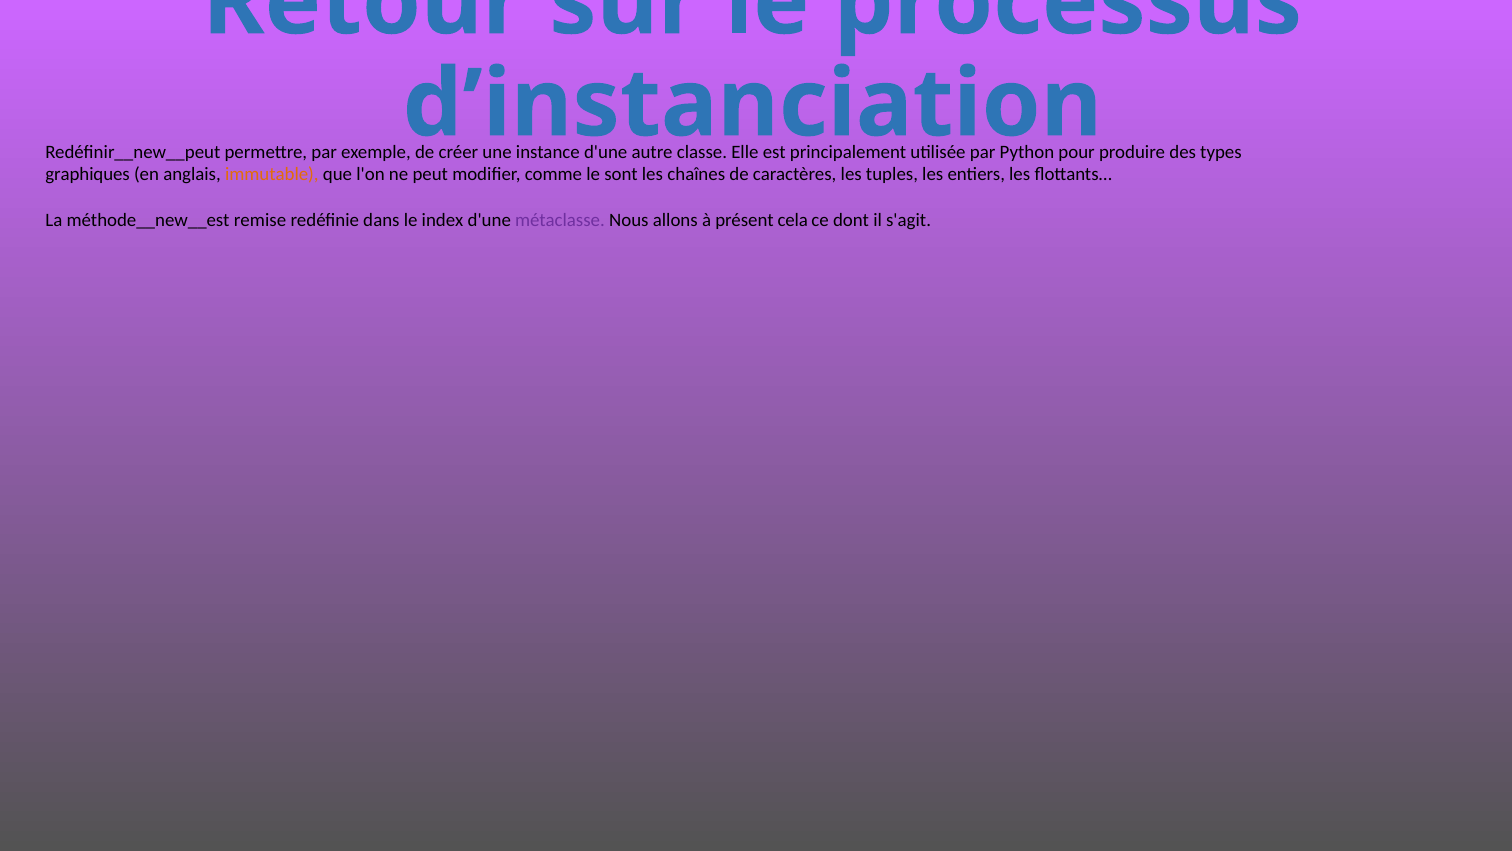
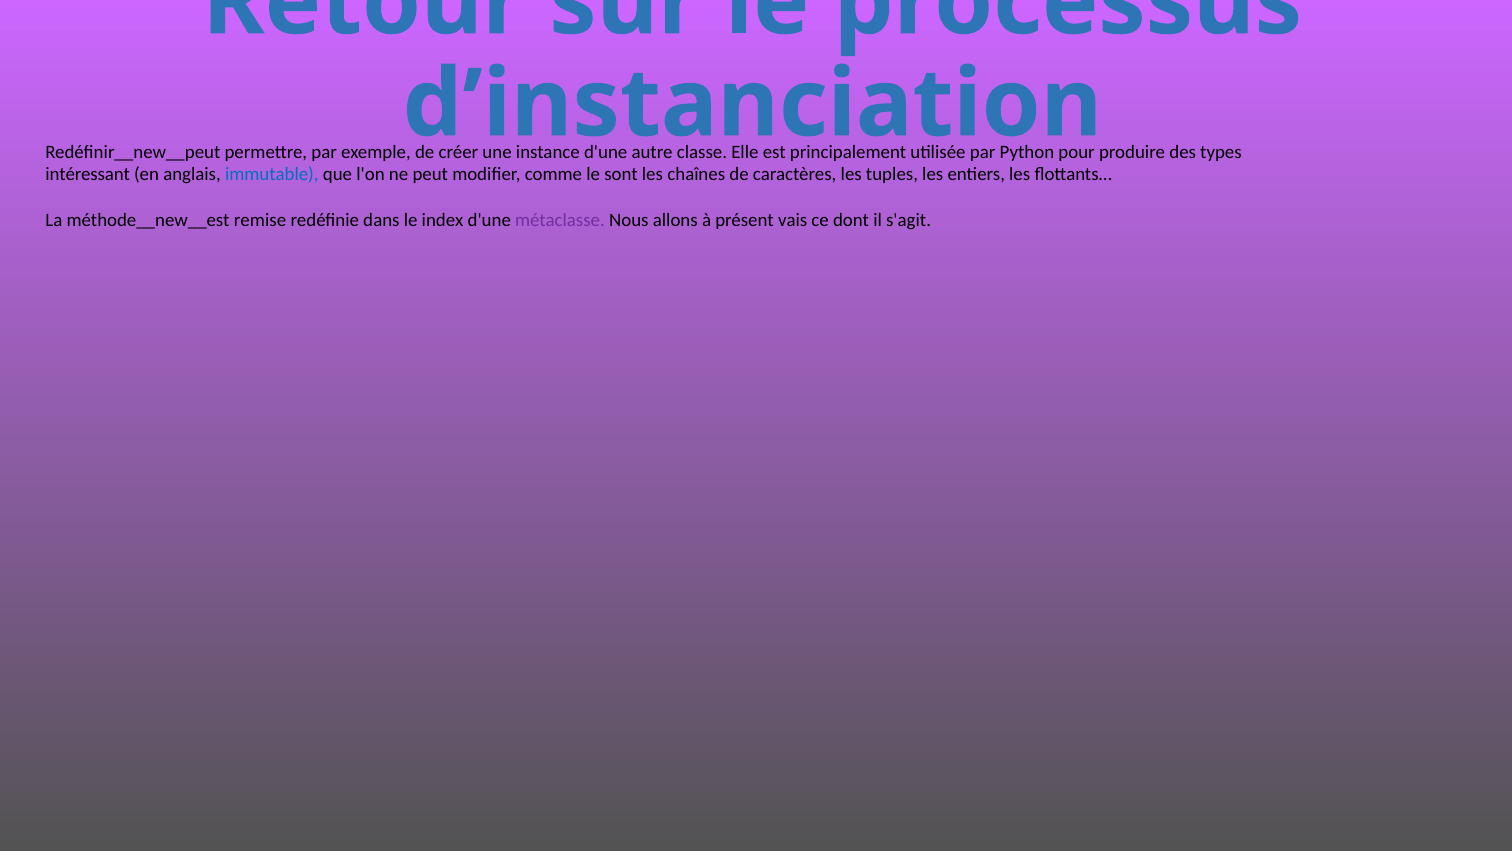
graphiques: graphiques -> intéressant
immutable colour: orange -> blue
cela: cela -> vais
